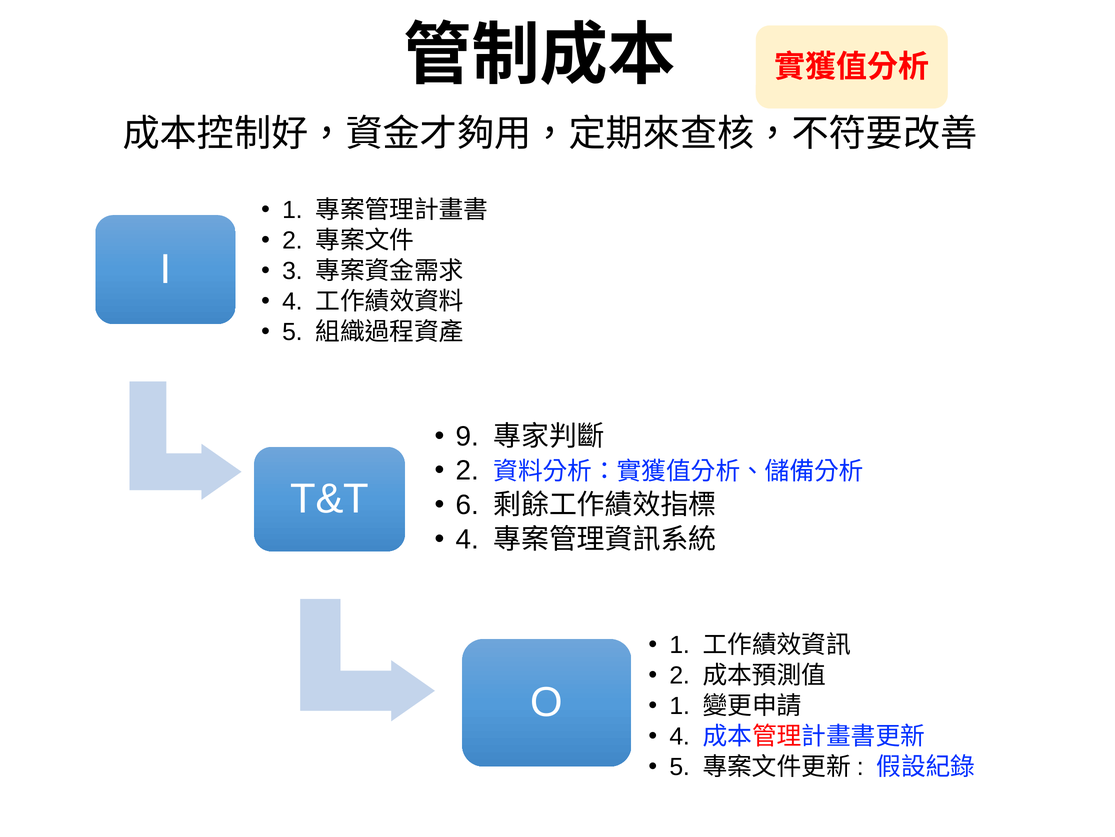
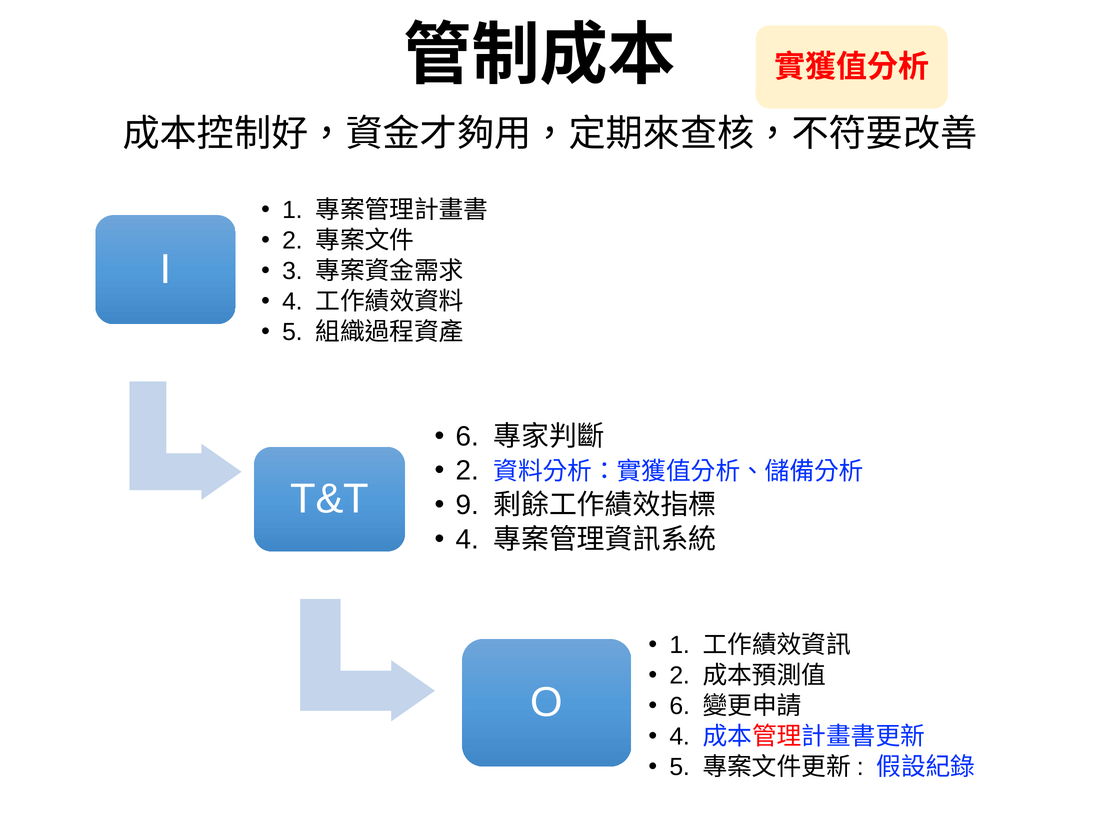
9 at (467, 436): 9 -> 6
6: 6 -> 9
1 at (680, 705): 1 -> 6
